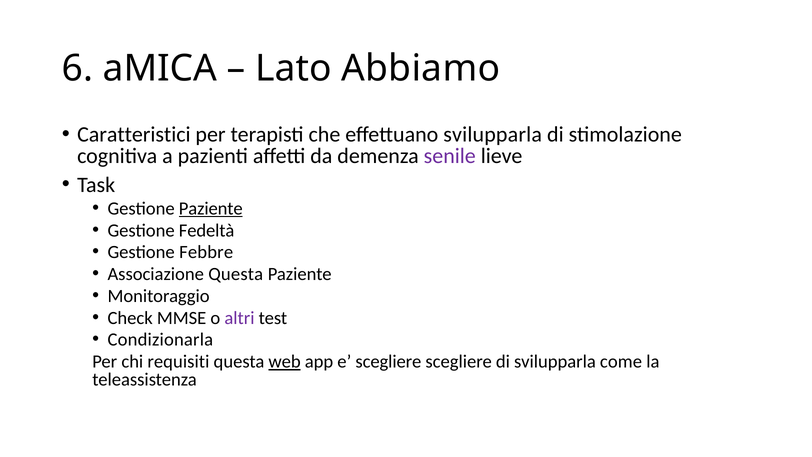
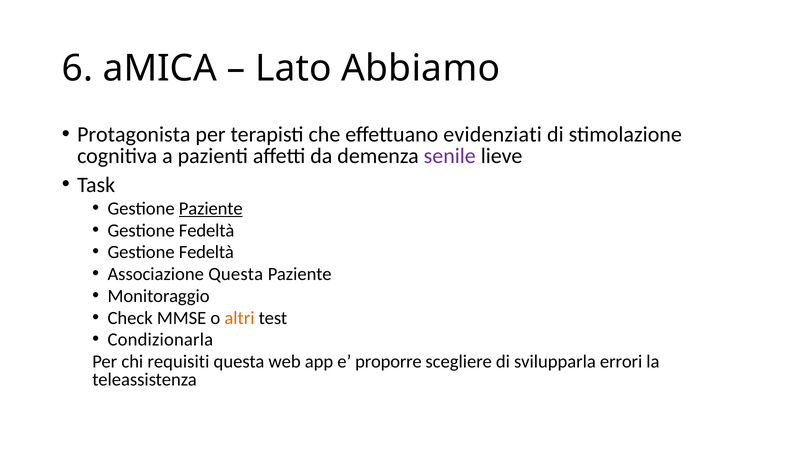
Caratteristici: Caratteristici -> Protagonista
effettuano svilupparla: svilupparla -> evidenziati
Febbre at (206, 252): Febbre -> Fedeltà
altri colour: purple -> orange
web underline: present -> none
e scegliere: scegliere -> proporre
come: come -> errori
